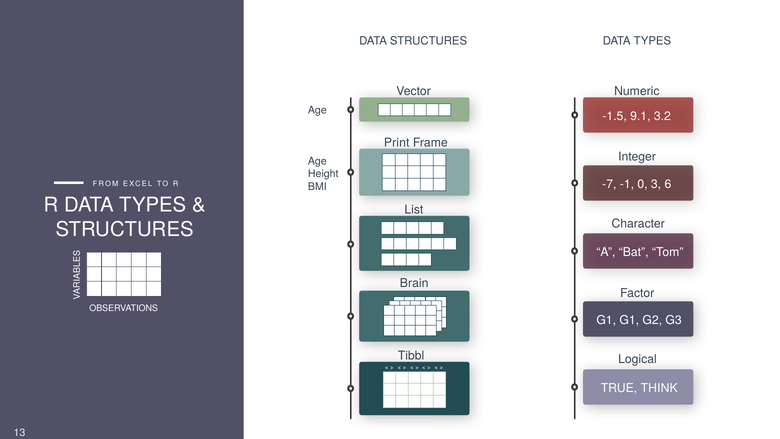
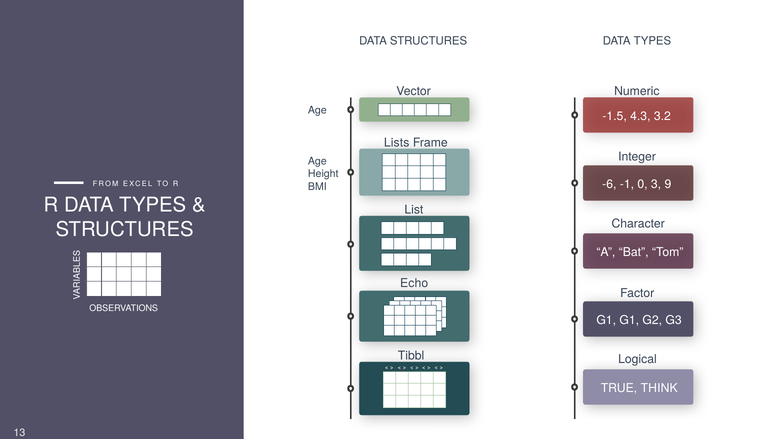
9.1: 9.1 -> 4.3
Print: Print -> Lists
-7: -7 -> -6
6: 6 -> 9
Brain: Brain -> Echo
